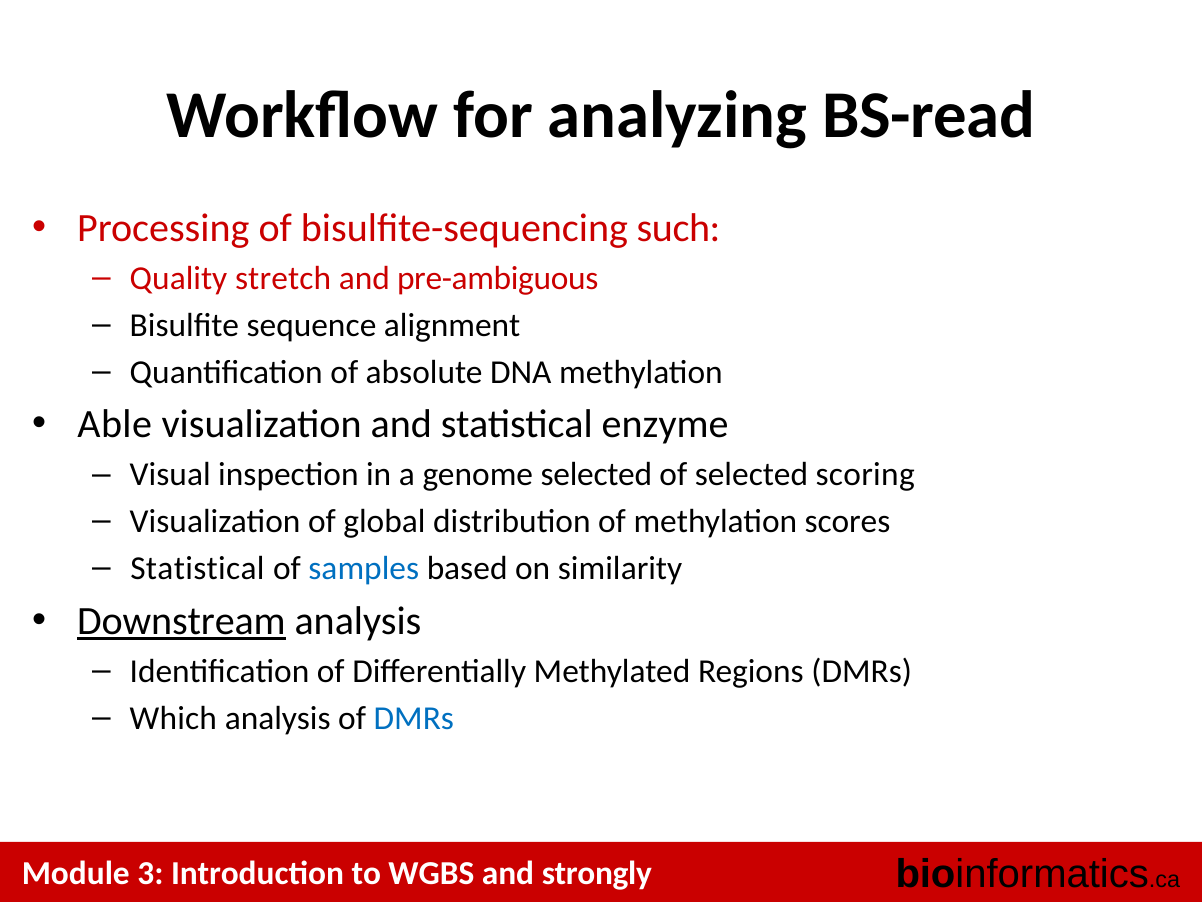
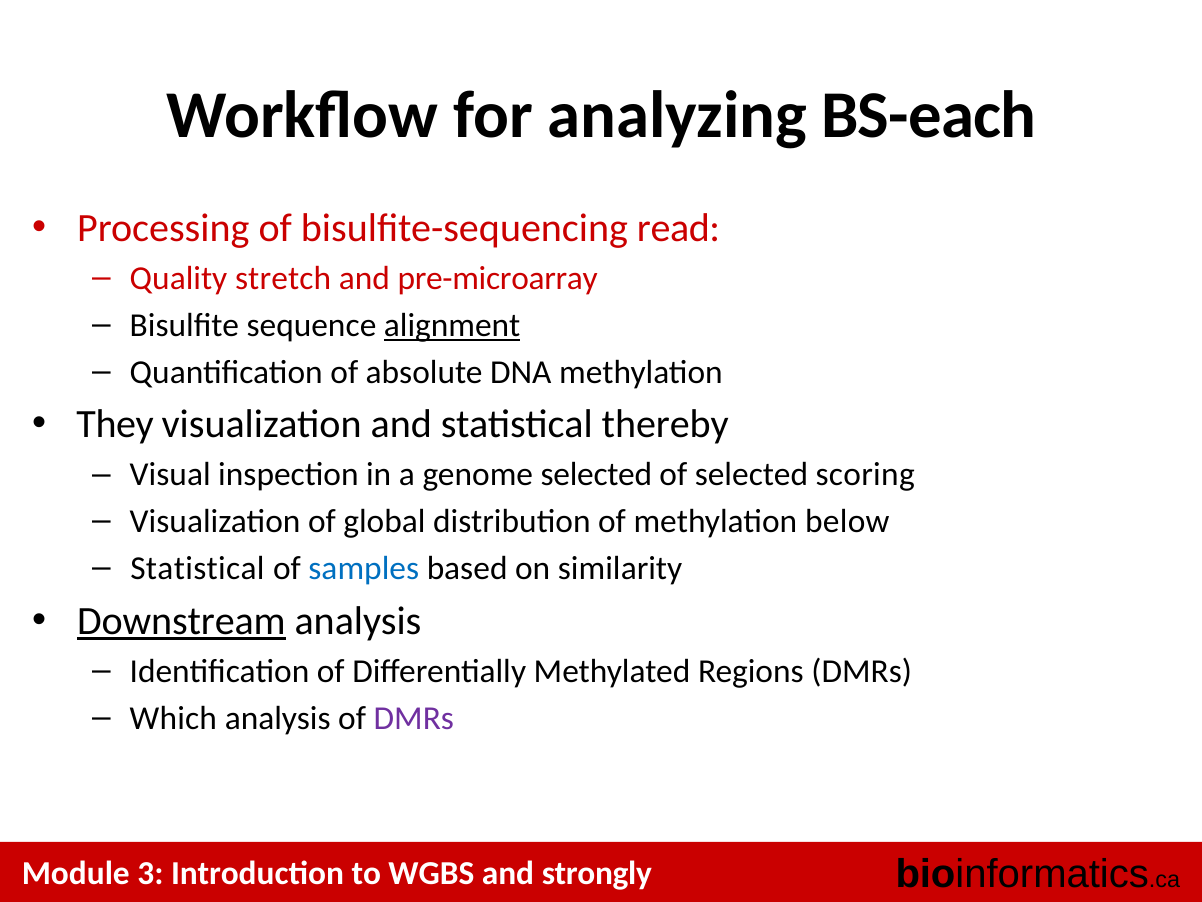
BS-read: BS-read -> BS-each
such: such -> read
pre-ambiguous: pre-ambiguous -> pre-microarray
alignment underline: none -> present
Able: Able -> They
enzyme: enzyme -> thereby
scores: scores -> below
DMRs at (414, 718) colour: blue -> purple
